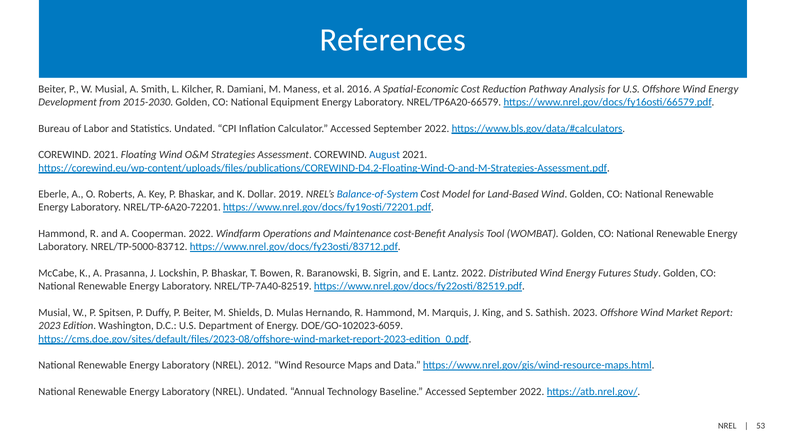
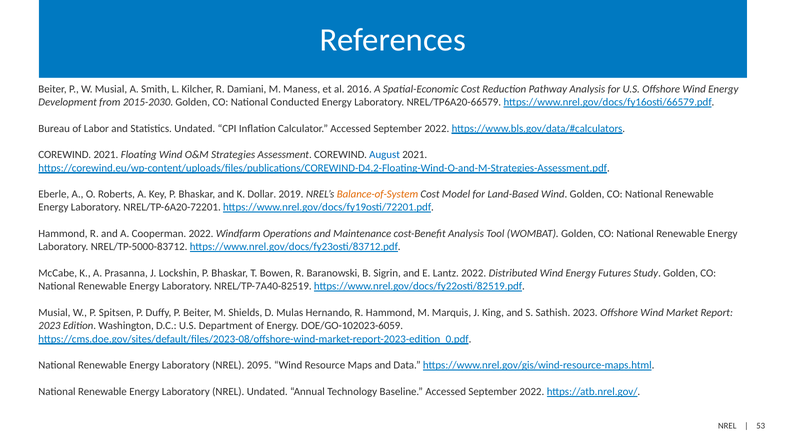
Equipment: Equipment -> Conducted
Balance-of-System colour: blue -> orange
2012: 2012 -> 2095
